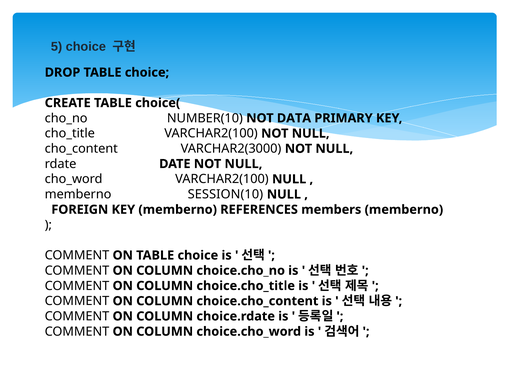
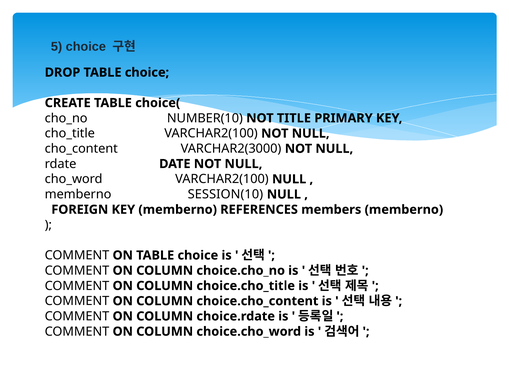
DATA: DATA -> TITLE
